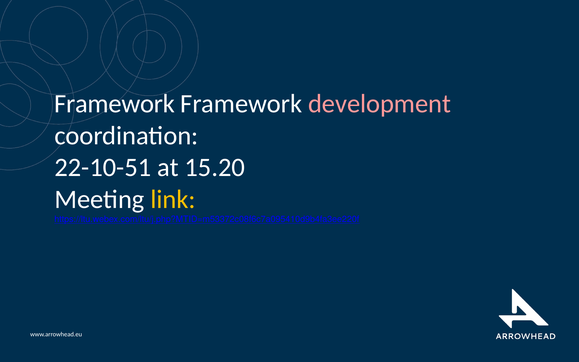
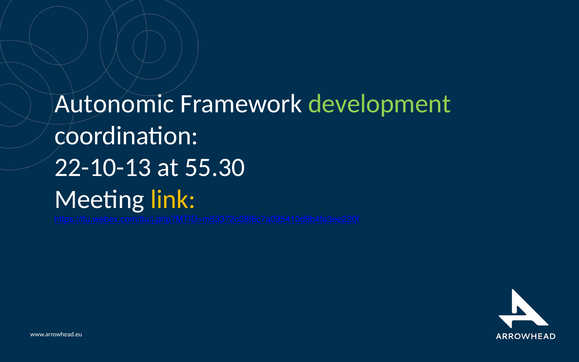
Framework at (115, 104): Framework -> Autonomic
development colour: pink -> light green
22-10-51: 22-10-51 -> 22-10-13
15.20: 15.20 -> 55.30
